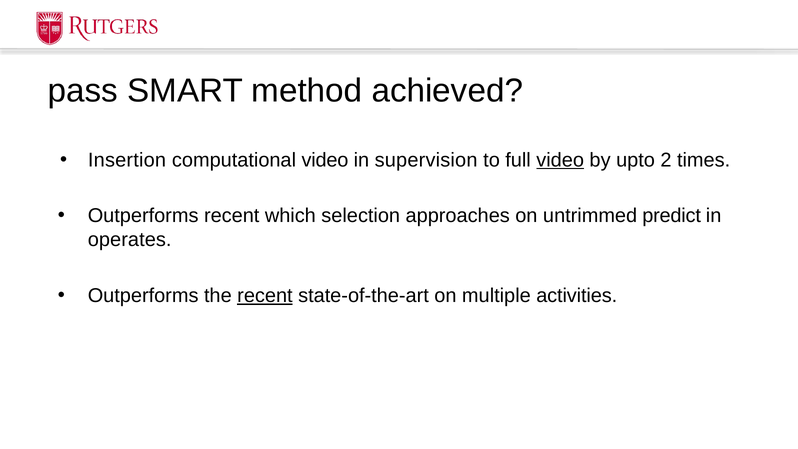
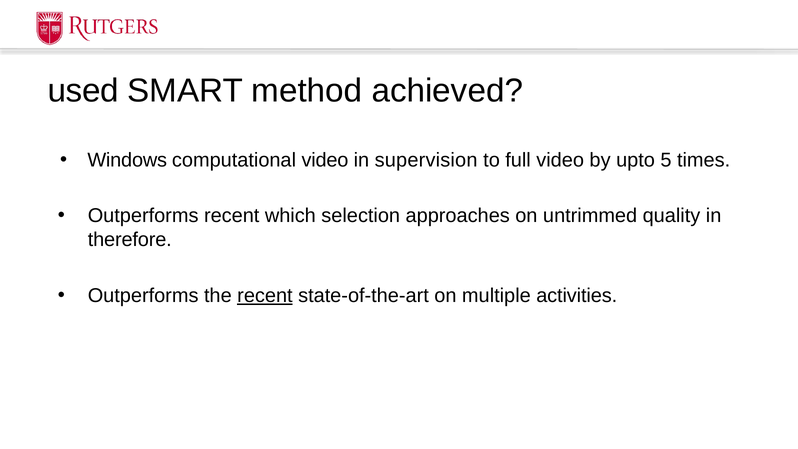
pass: pass -> used
Insertion: Insertion -> Windows
video at (560, 160) underline: present -> none
2: 2 -> 5
predict: predict -> quality
operates: operates -> therefore
